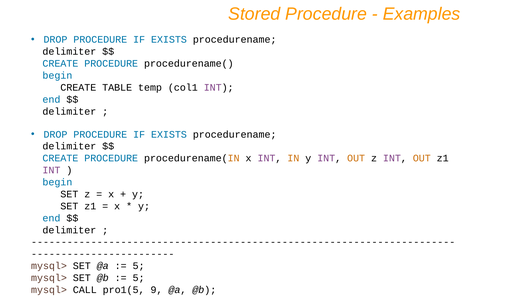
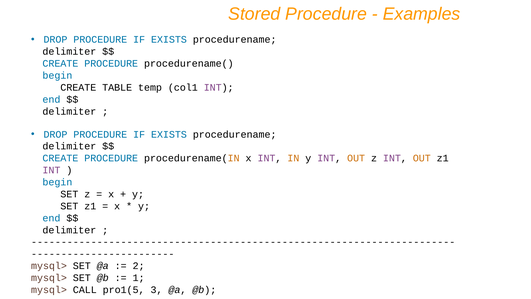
5 at (139, 266): 5 -> 2
5 at (139, 278): 5 -> 1
9: 9 -> 3
